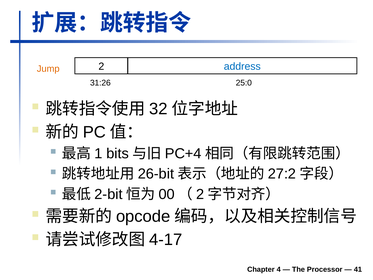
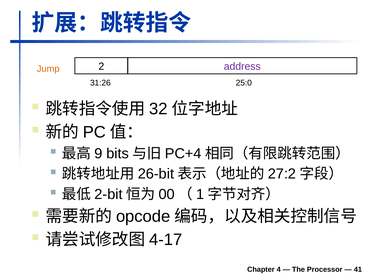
address colour: blue -> purple
1: 1 -> 9
2 at (200, 194): 2 -> 1
